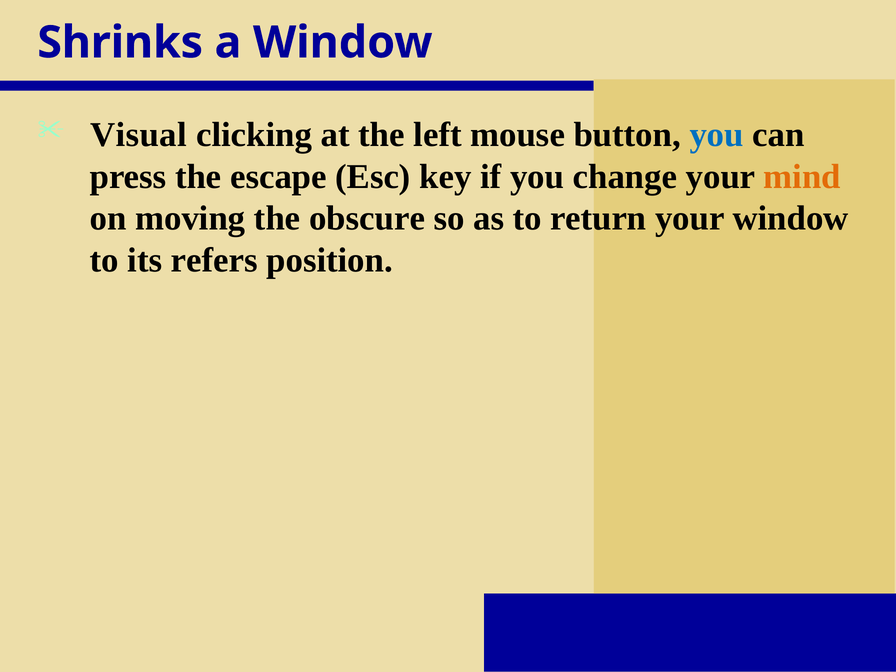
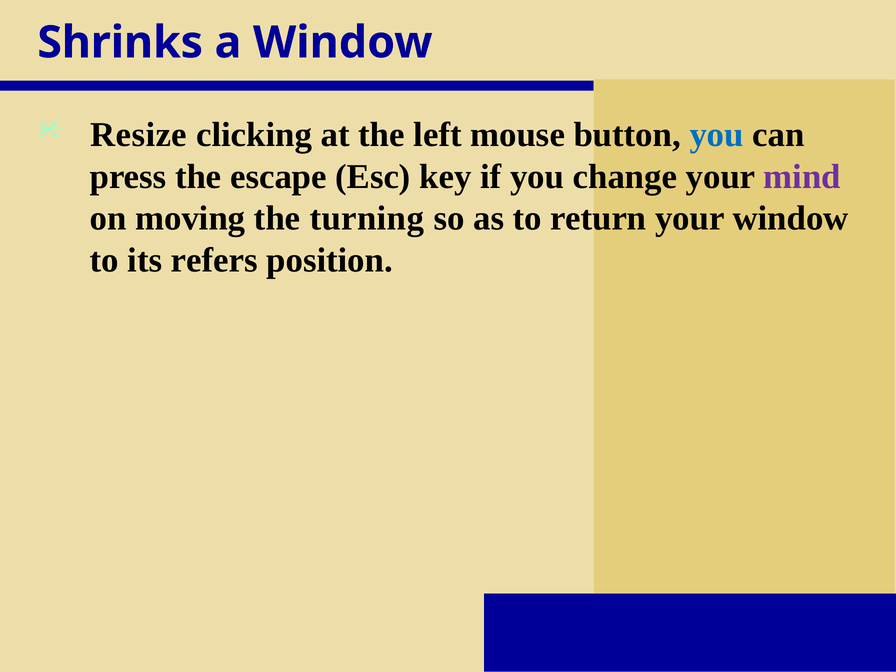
Visual: Visual -> Resize
mind colour: orange -> purple
obscure: obscure -> turning
